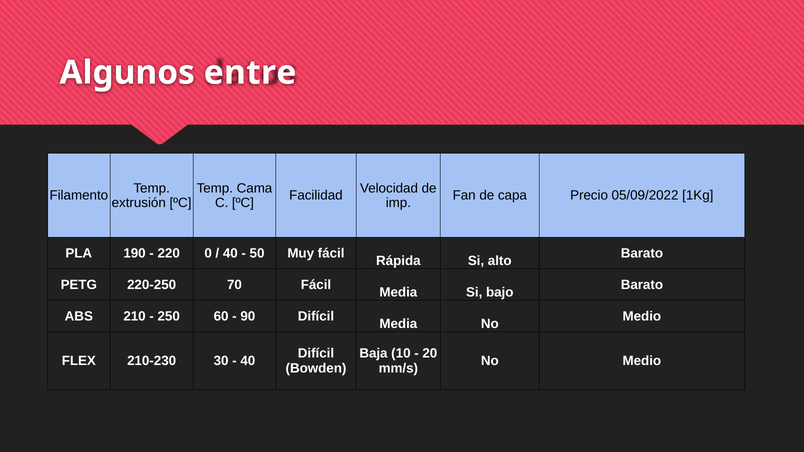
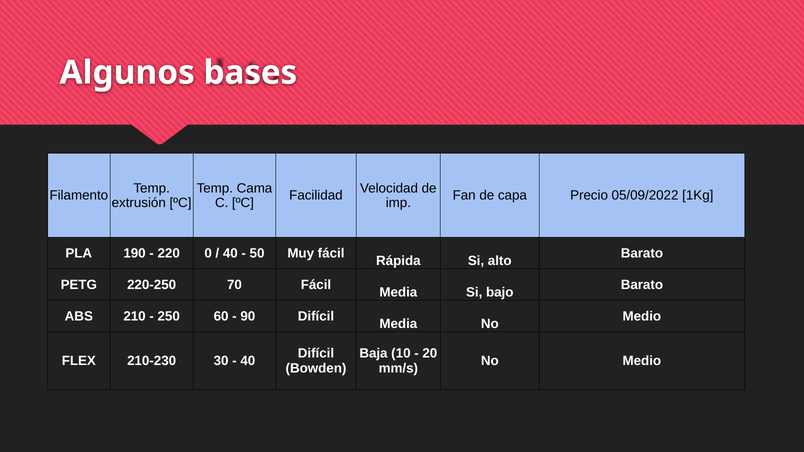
entre: entre -> bases
